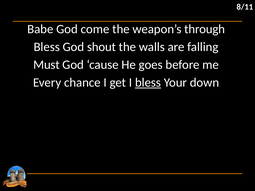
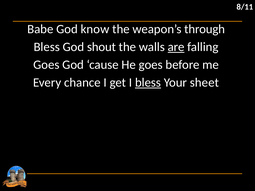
come: come -> know
are underline: none -> present
Must at (46, 65): Must -> Goes
down: down -> sheet
